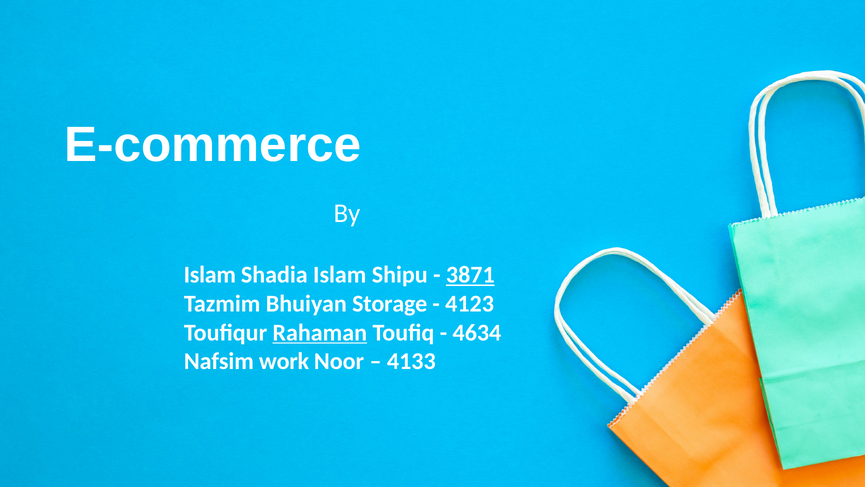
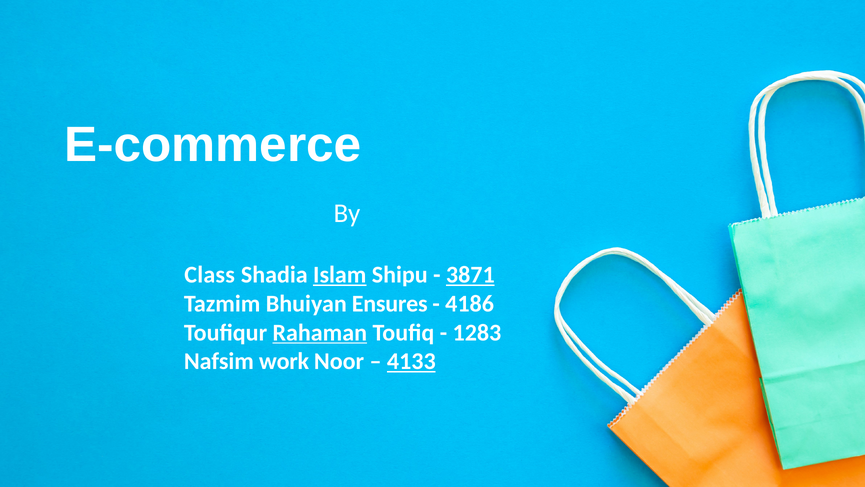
Islam at (210, 275): Islam -> Class
Islam at (340, 275) underline: none -> present
Storage: Storage -> Ensures
4123: 4123 -> 4186
4634: 4634 -> 1283
4133 underline: none -> present
